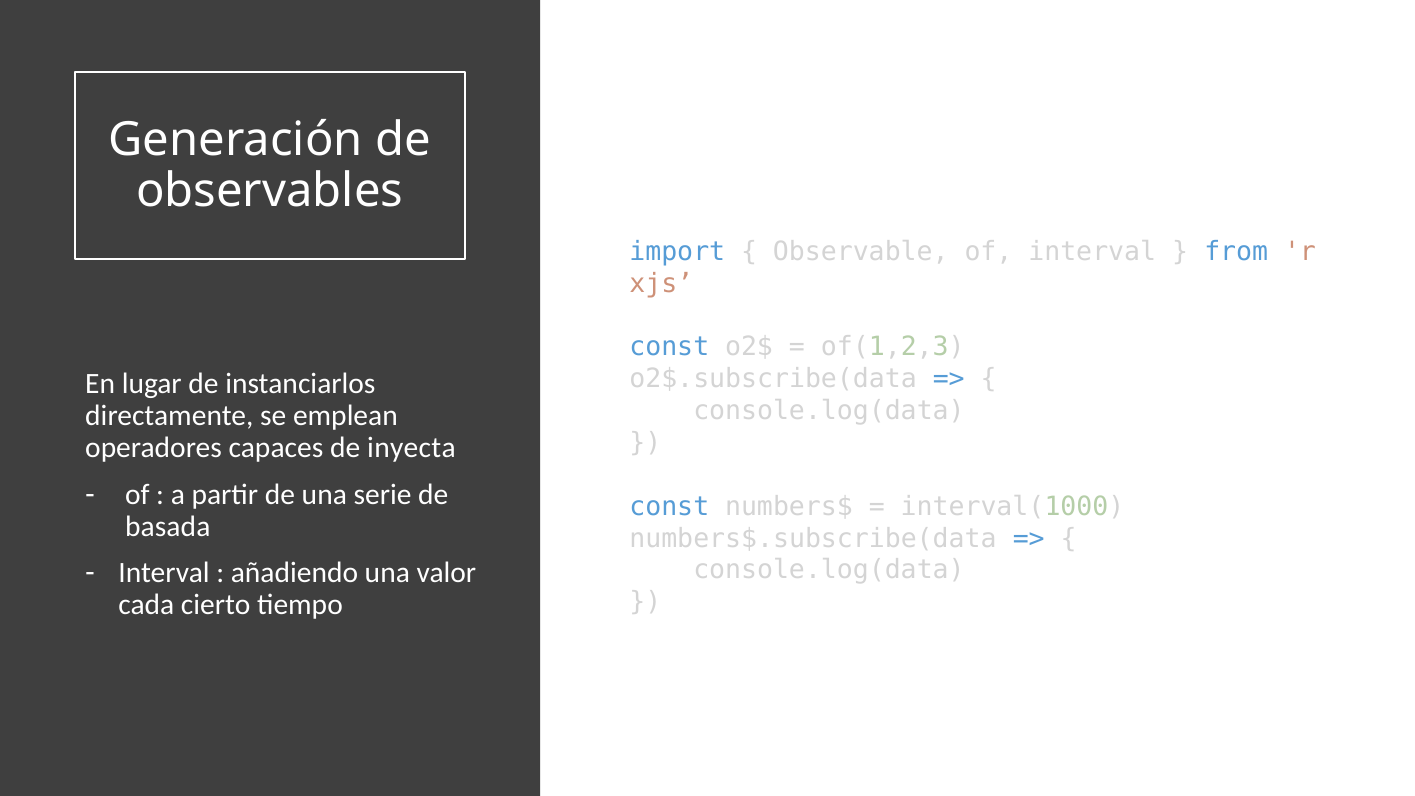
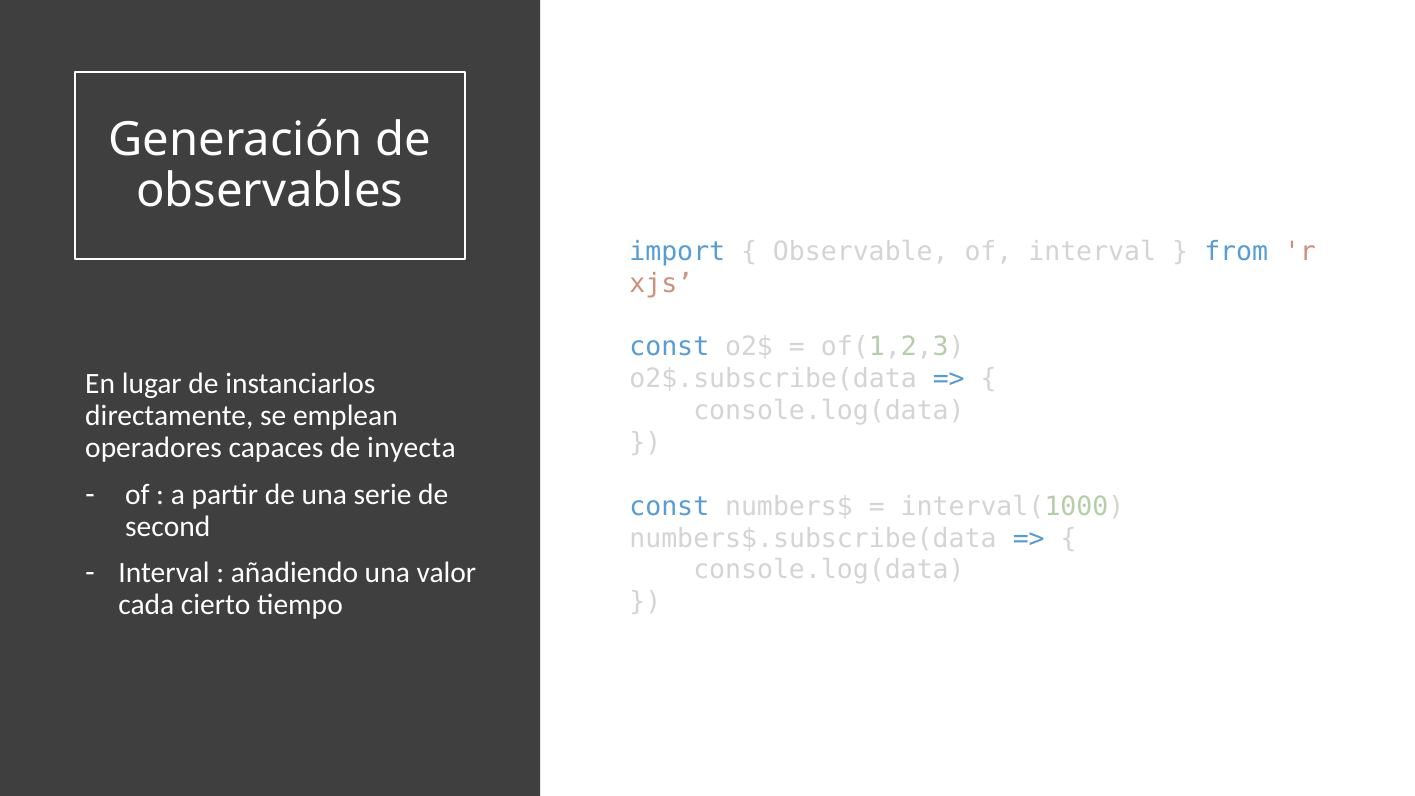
basada: basada -> second
